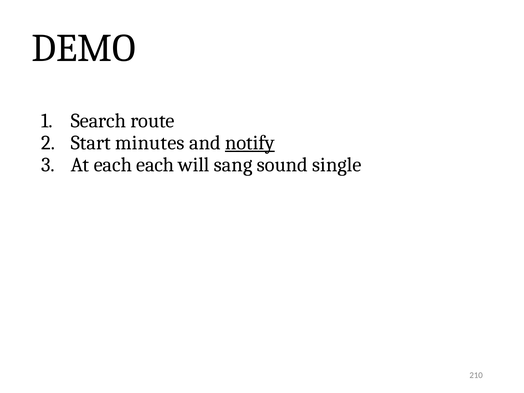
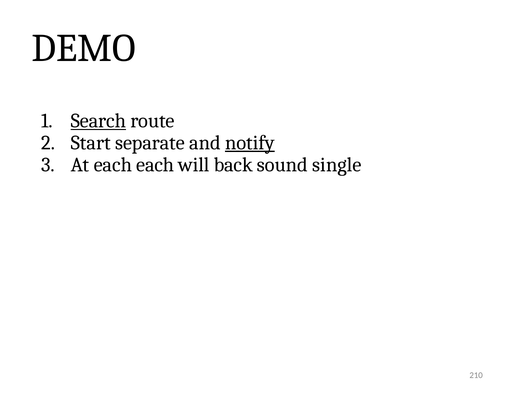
Search underline: none -> present
minutes: minutes -> separate
sang: sang -> back
